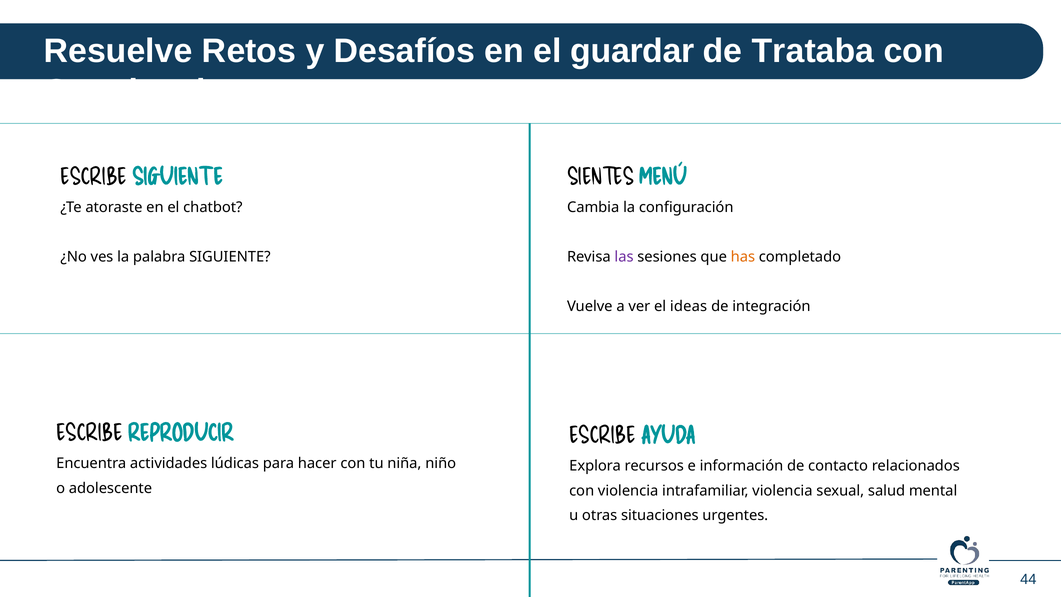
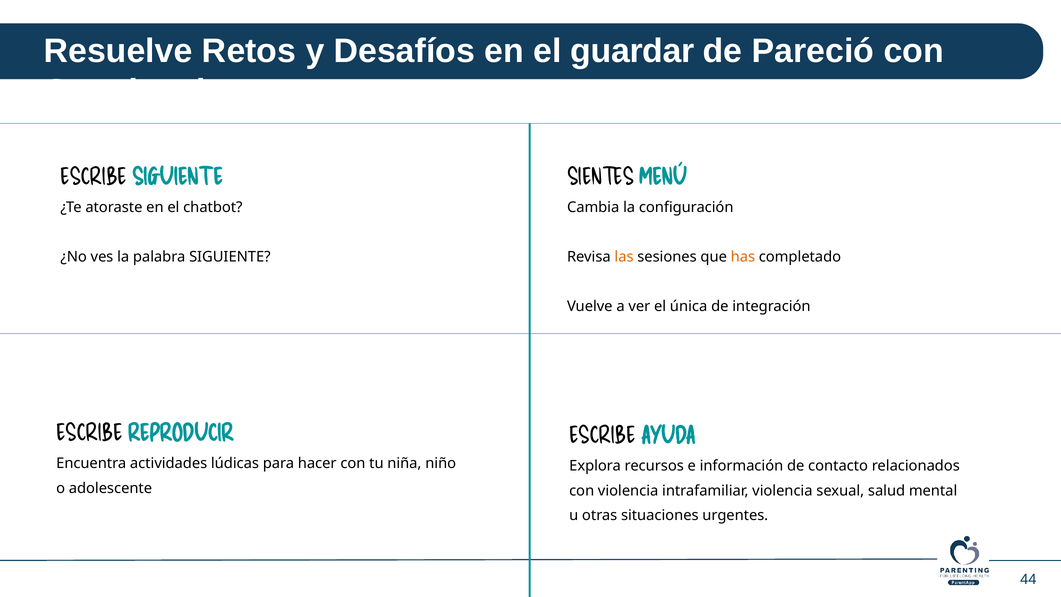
Trataba: Trataba -> Pareció
las colour: purple -> orange
ideas: ideas -> única
